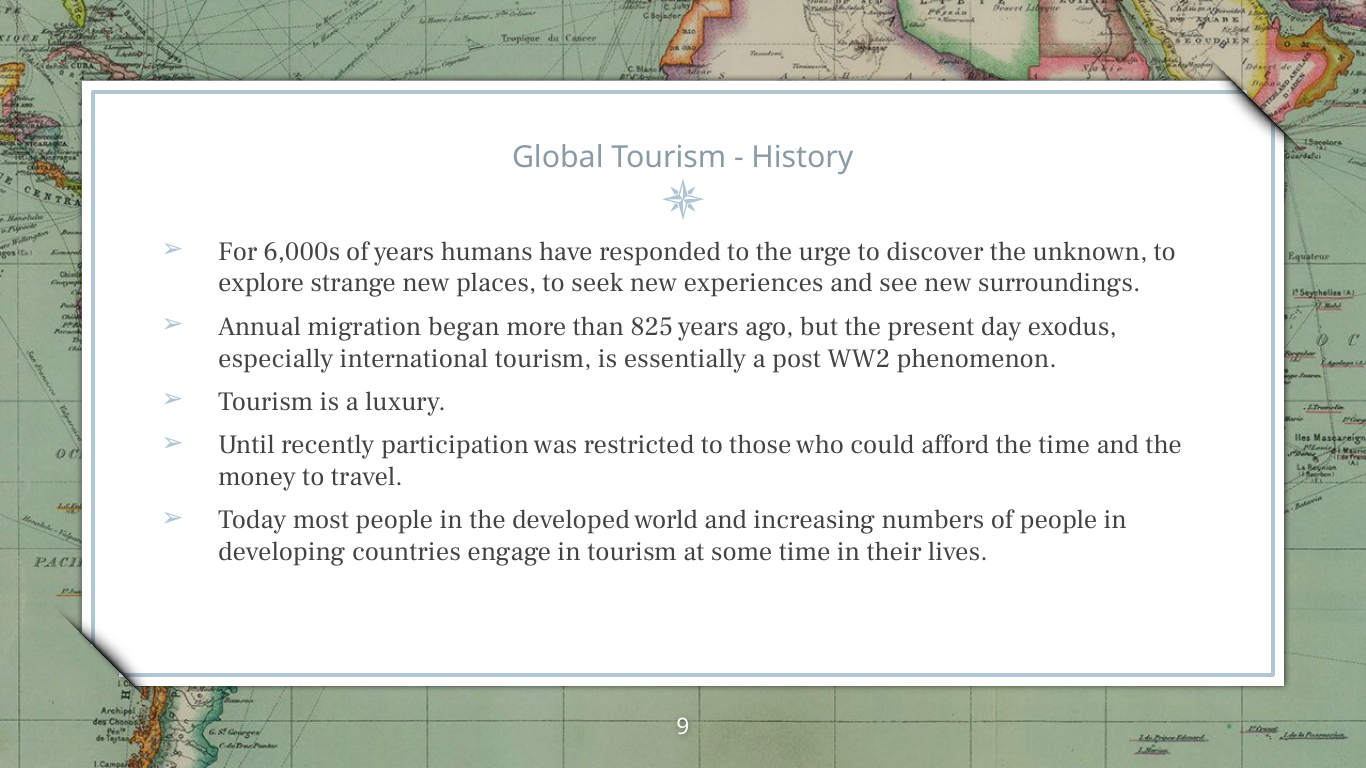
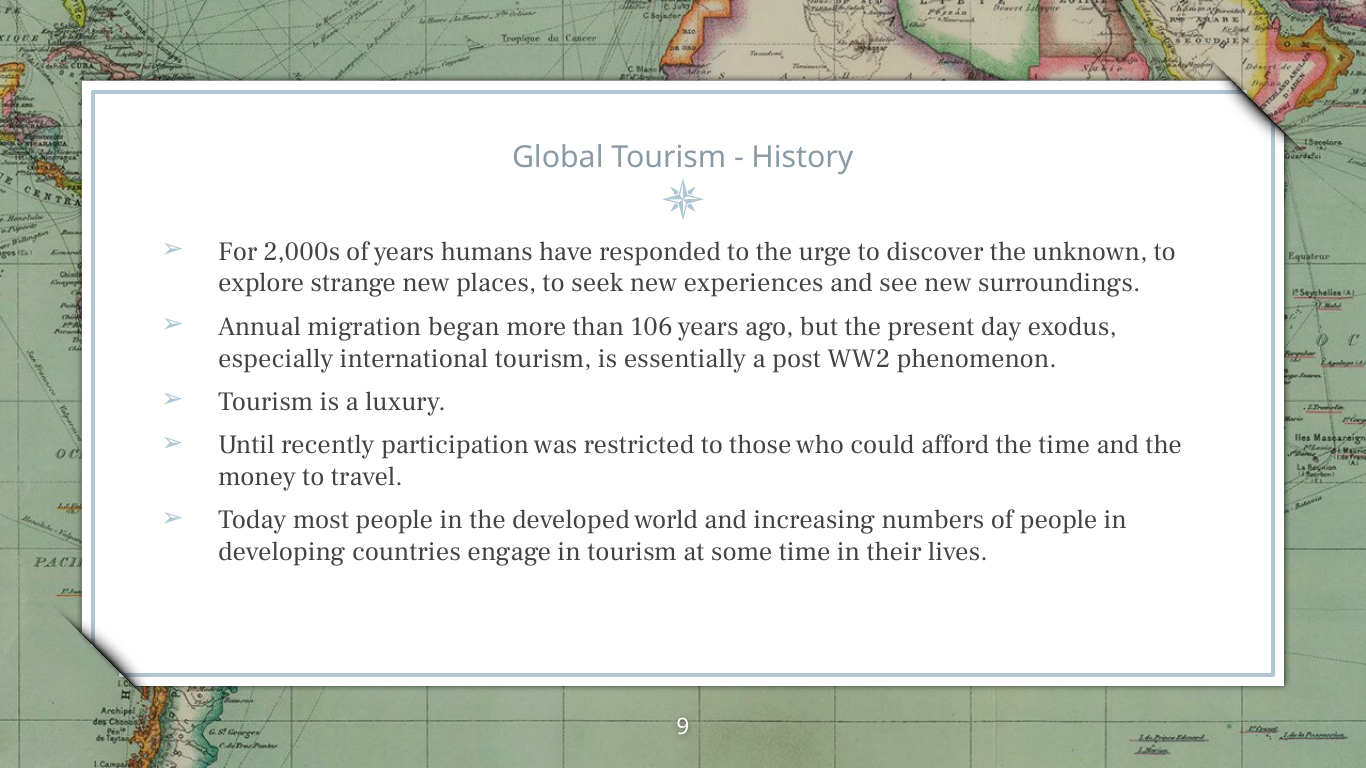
6,000s: 6,000s -> 2,000s
825: 825 -> 106
